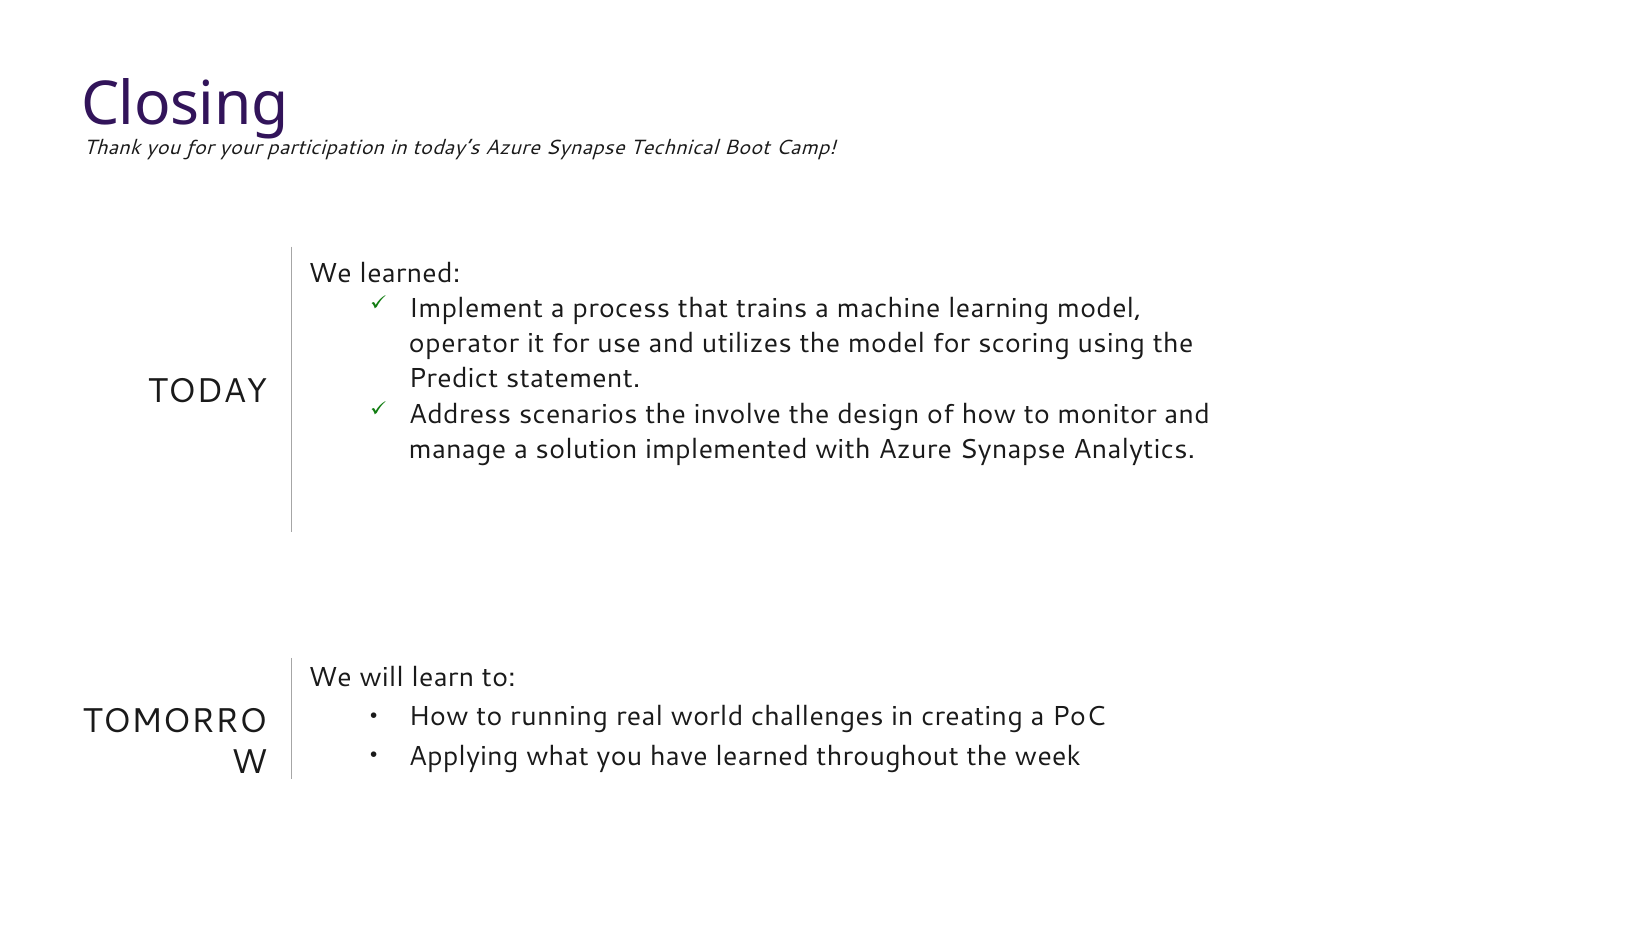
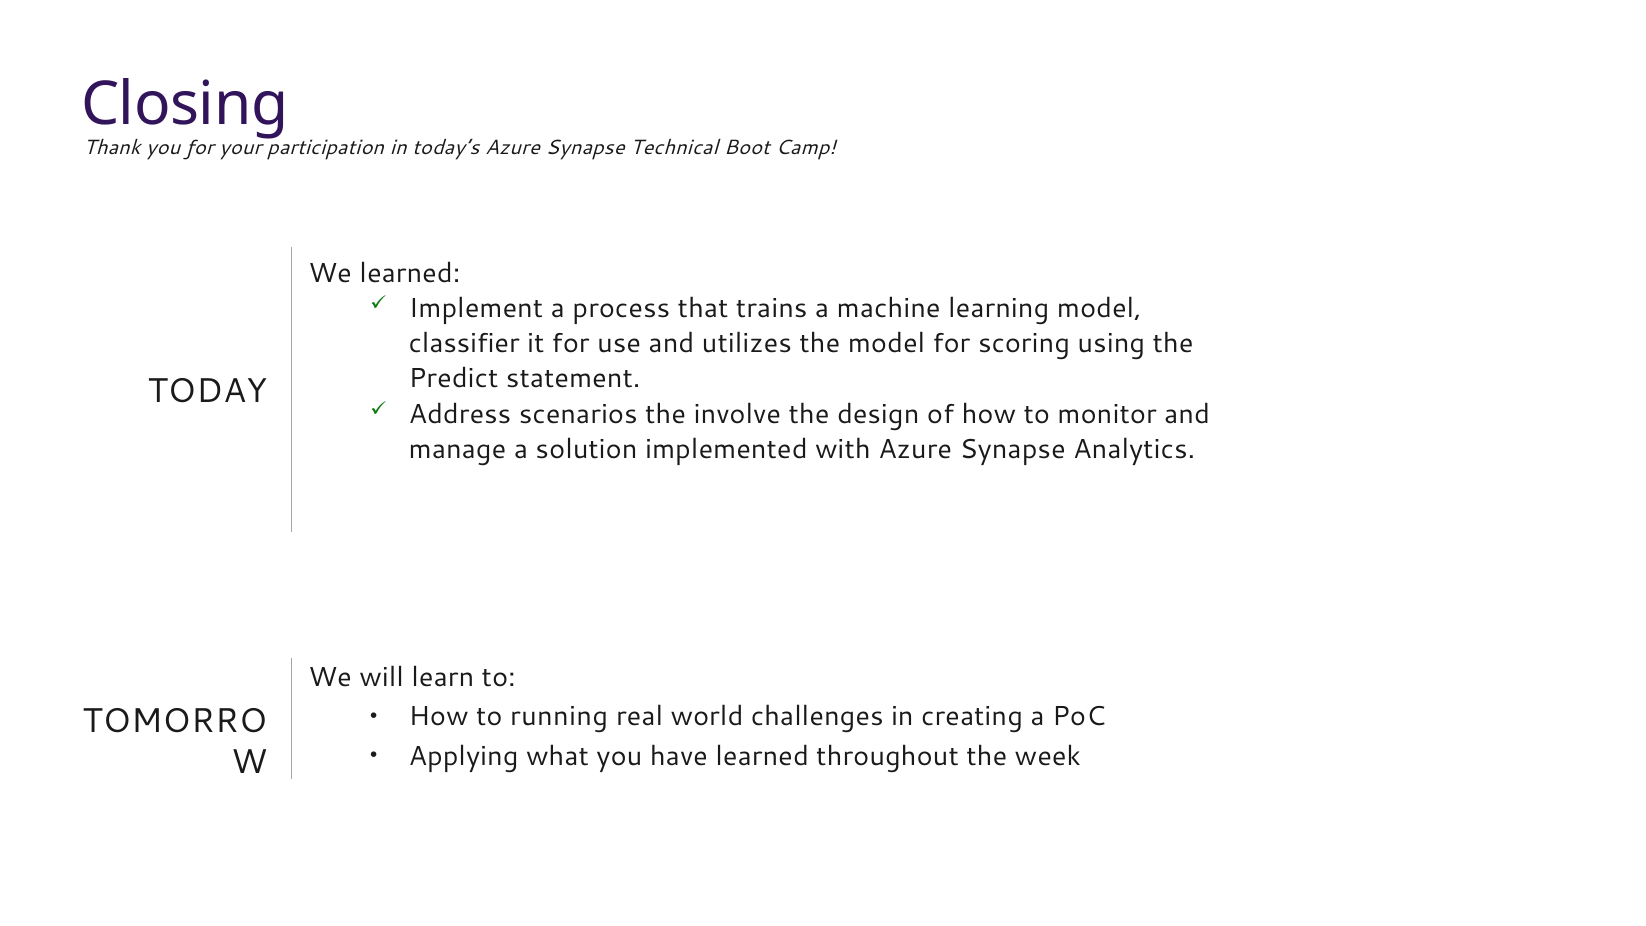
operator: operator -> classifier
